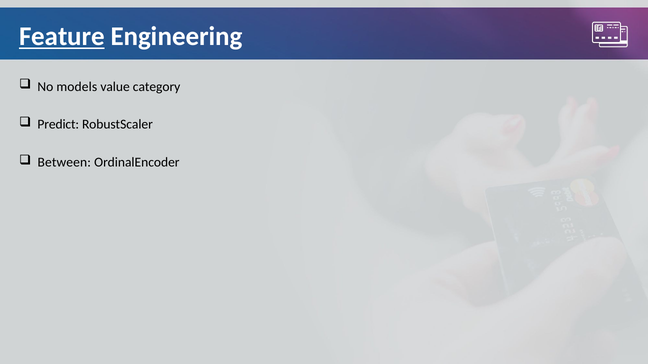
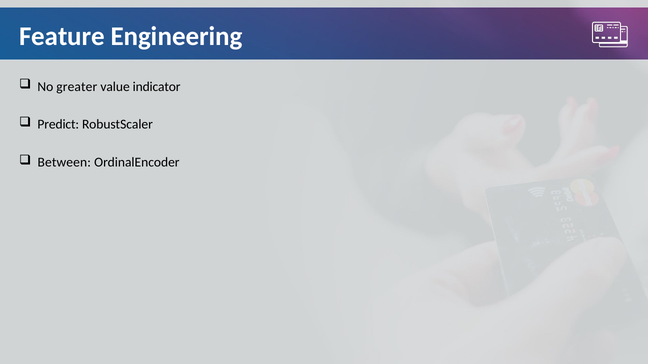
Feature underline: present -> none
models: models -> greater
category: category -> indicator
